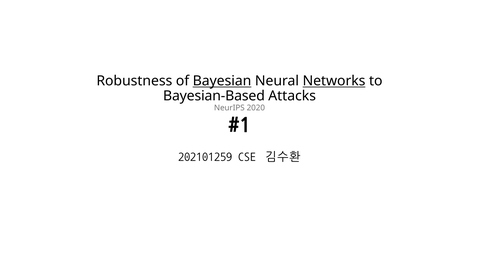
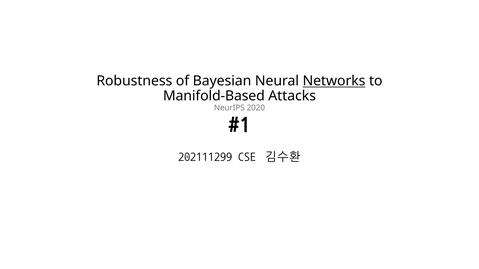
Bayesian underline: present -> none
Bayesian-Based: Bayesian-Based -> Manifold-Based
202101259: 202101259 -> 202111299
